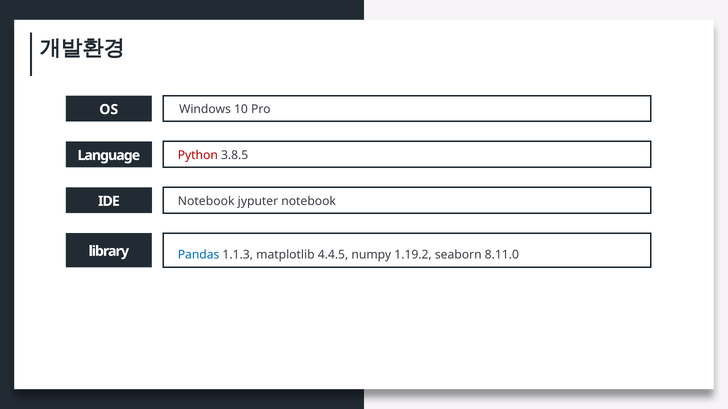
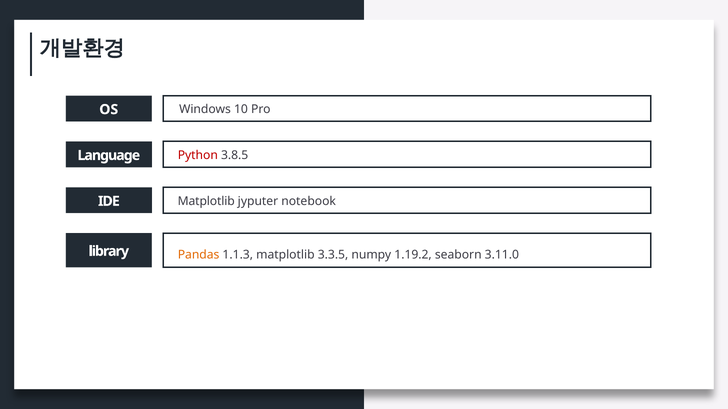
IDE Notebook: Notebook -> Matplotlib
Pandas colour: blue -> orange
4.4.5: 4.4.5 -> 3.3.5
8.11.0: 8.11.0 -> 3.11.0
